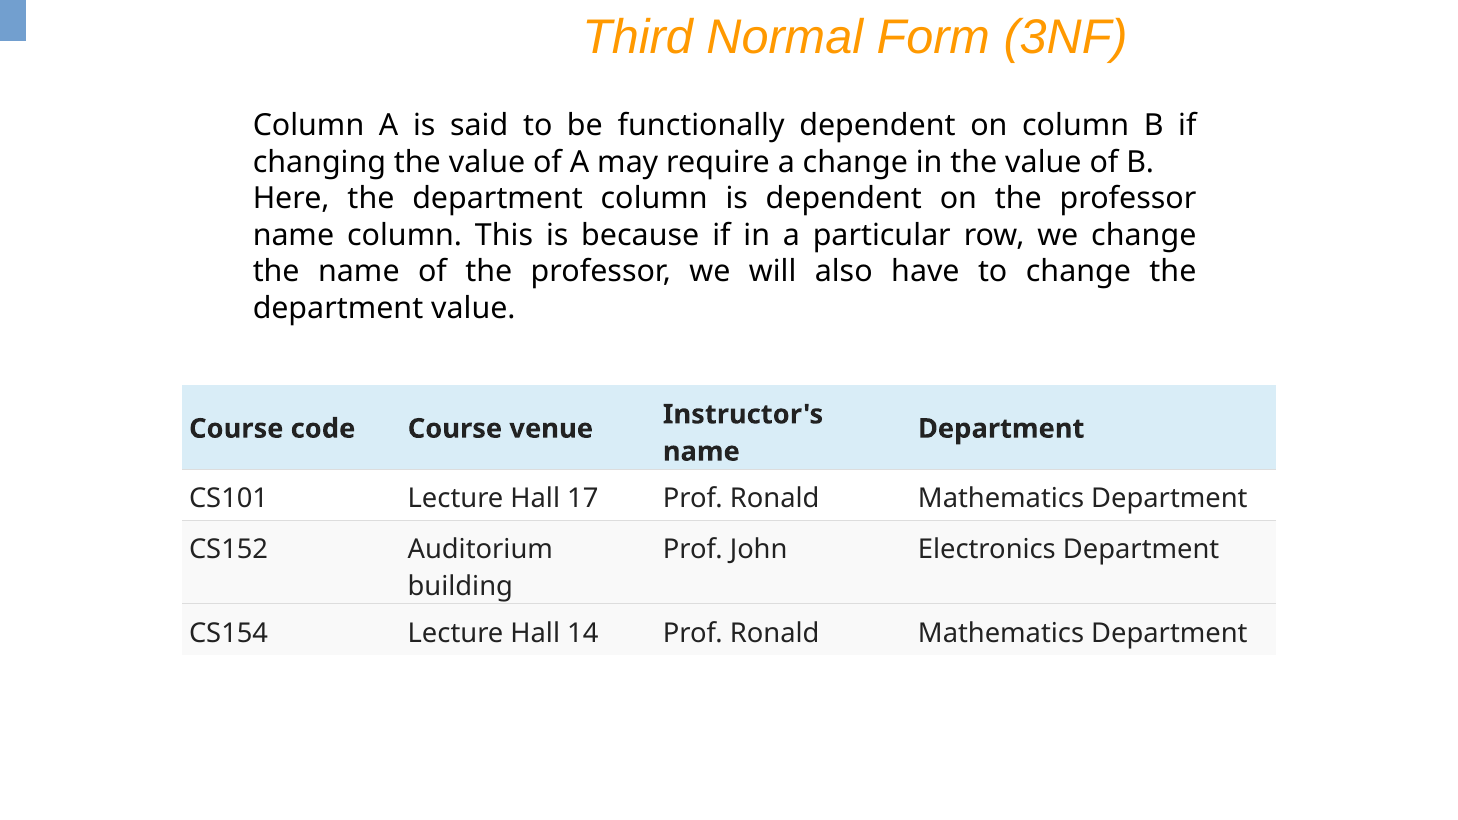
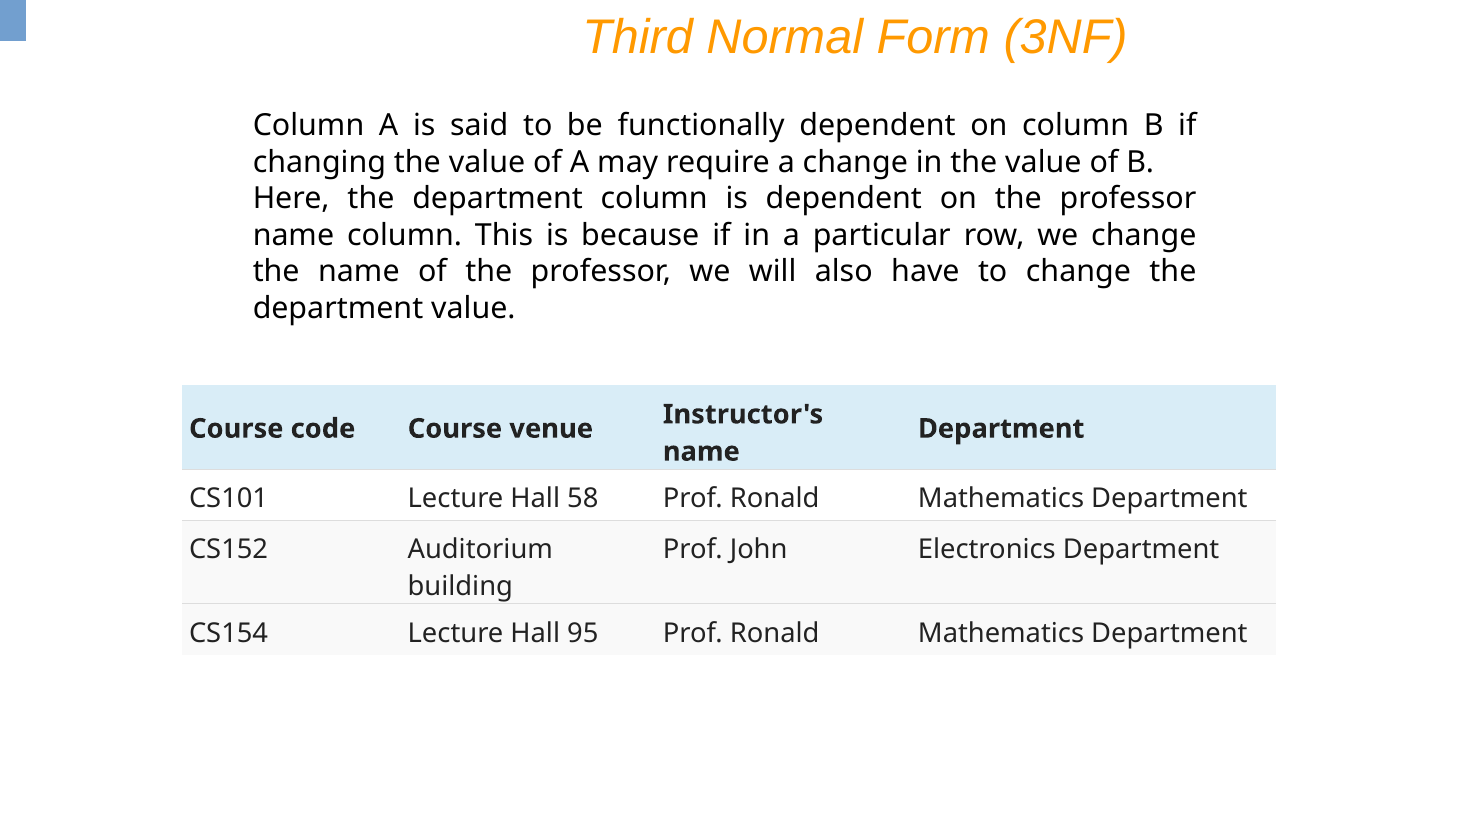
17: 17 -> 58
14: 14 -> 95
